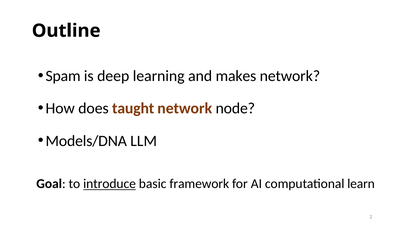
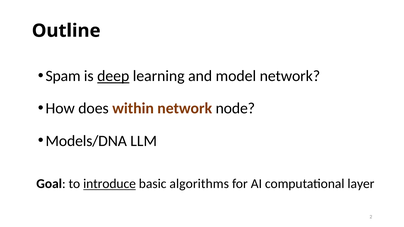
deep underline: none -> present
makes: makes -> model
taught: taught -> within
framework: framework -> algorithms
learn: learn -> layer
